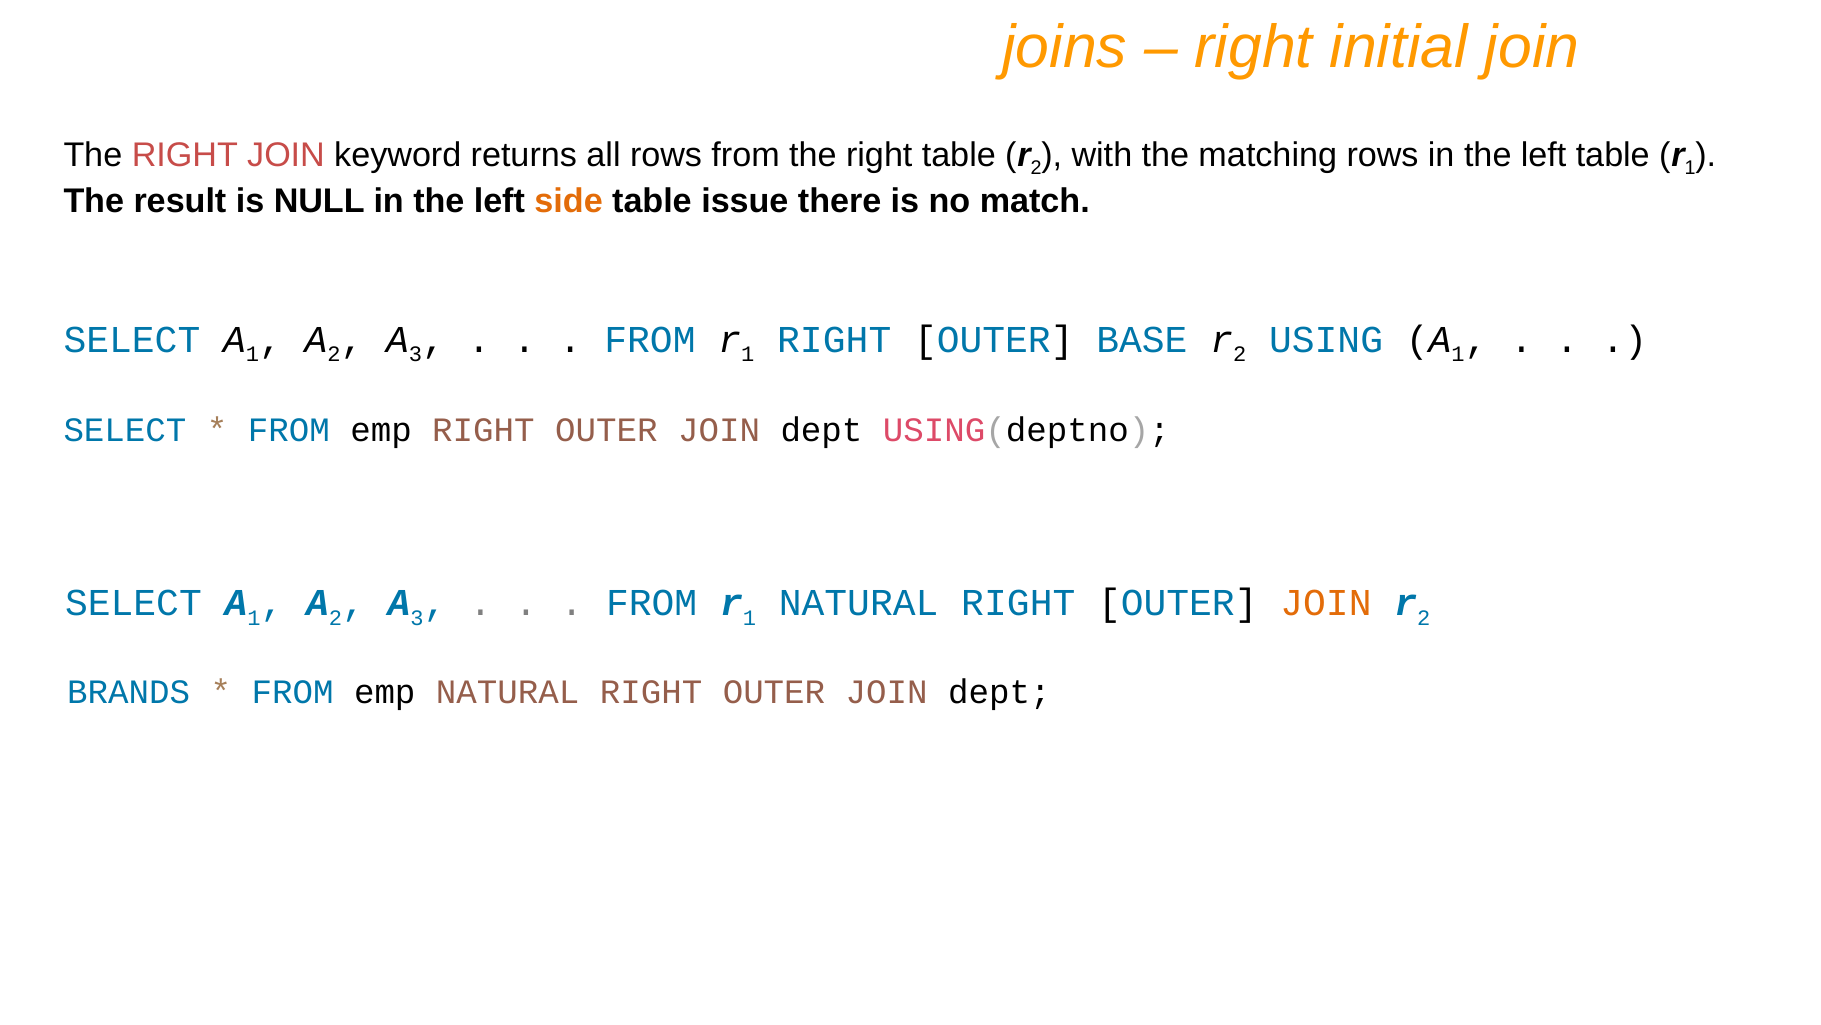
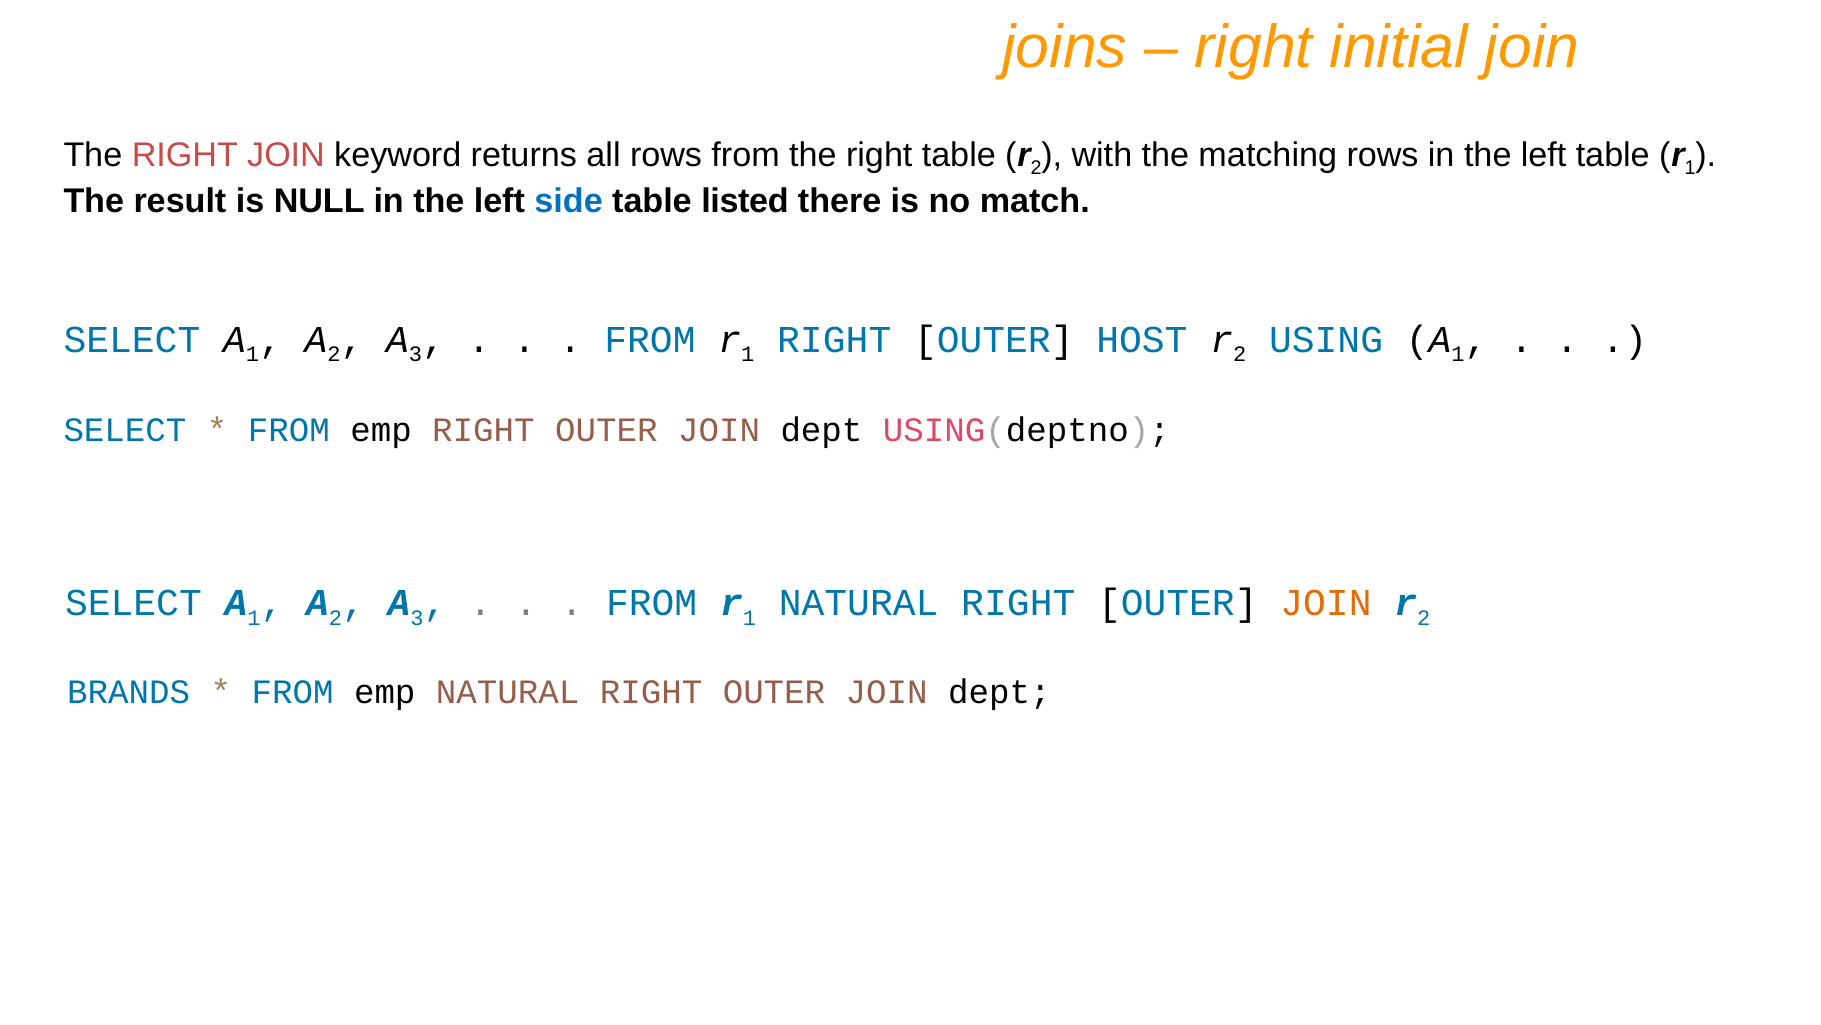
side colour: orange -> blue
issue: issue -> listed
BASE: BASE -> HOST
